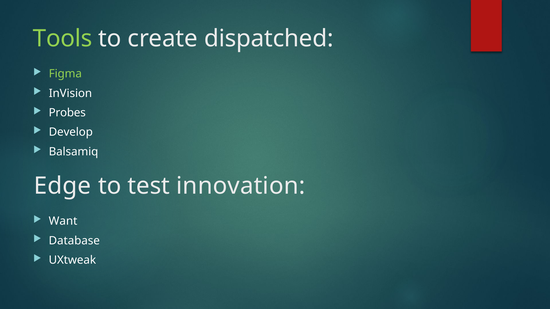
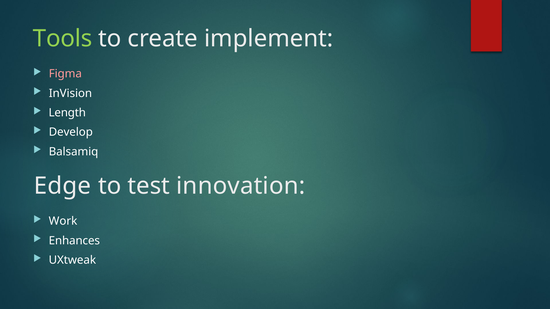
dispatched: dispatched -> implement
Figma colour: light green -> pink
Probes: Probes -> Length
Want: Want -> Work
Database: Database -> Enhances
